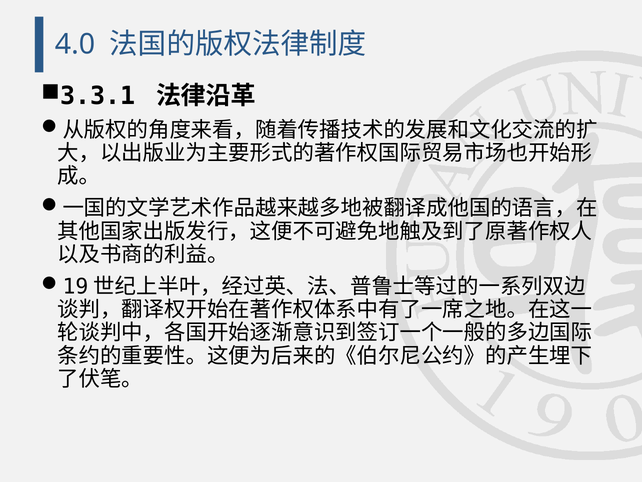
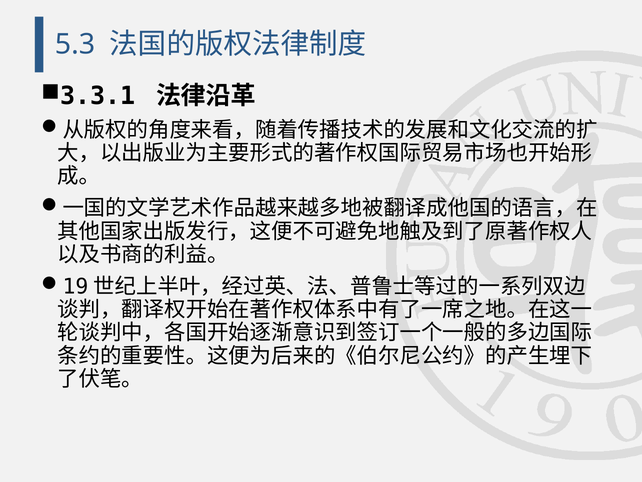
4.0: 4.0 -> 5.3
